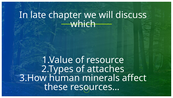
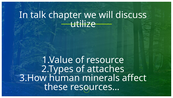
late: late -> talk
which: which -> utilize
